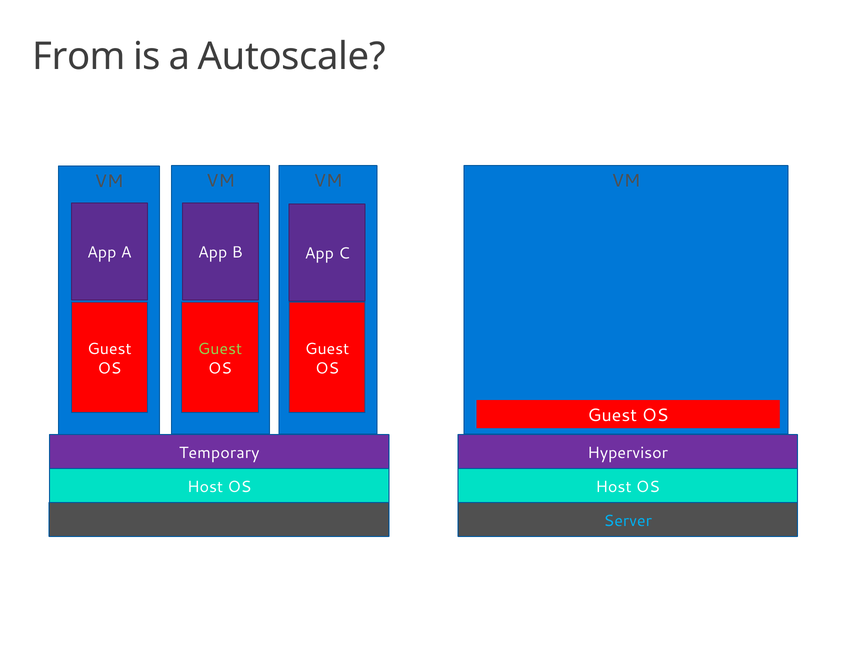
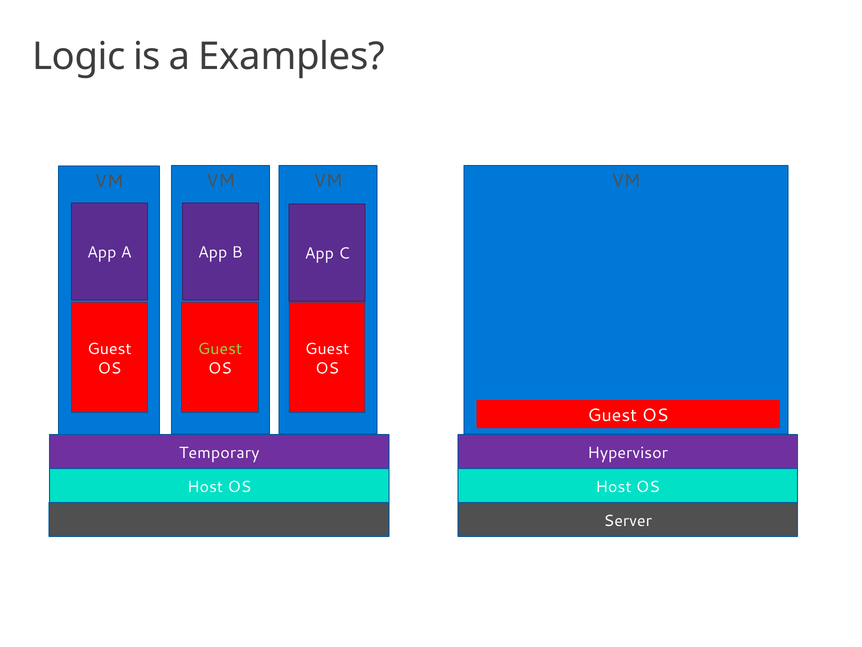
From: From -> Logic
Autoscale: Autoscale -> Examples
Server at (628, 520) colour: light blue -> white
